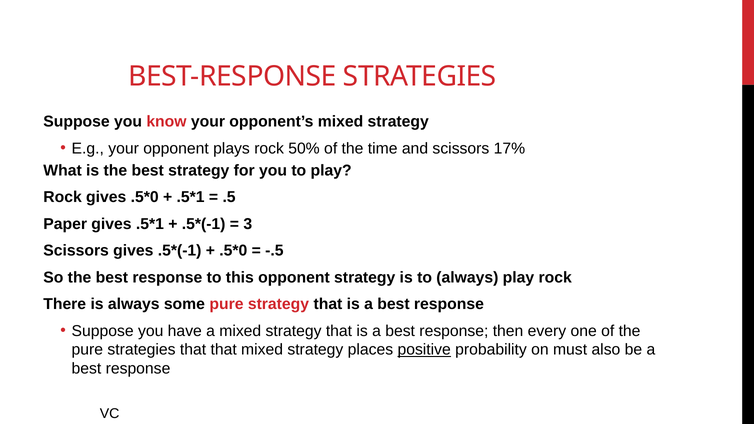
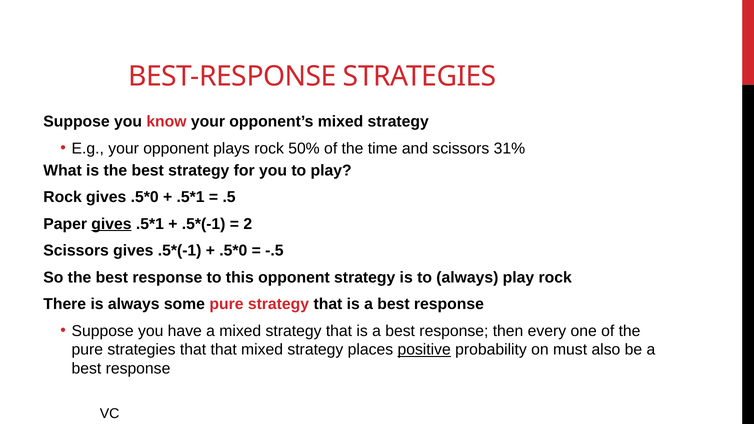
17%: 17% -> 31%
gives at (111, 224) underline: none -> present
3: 3 -> 2
